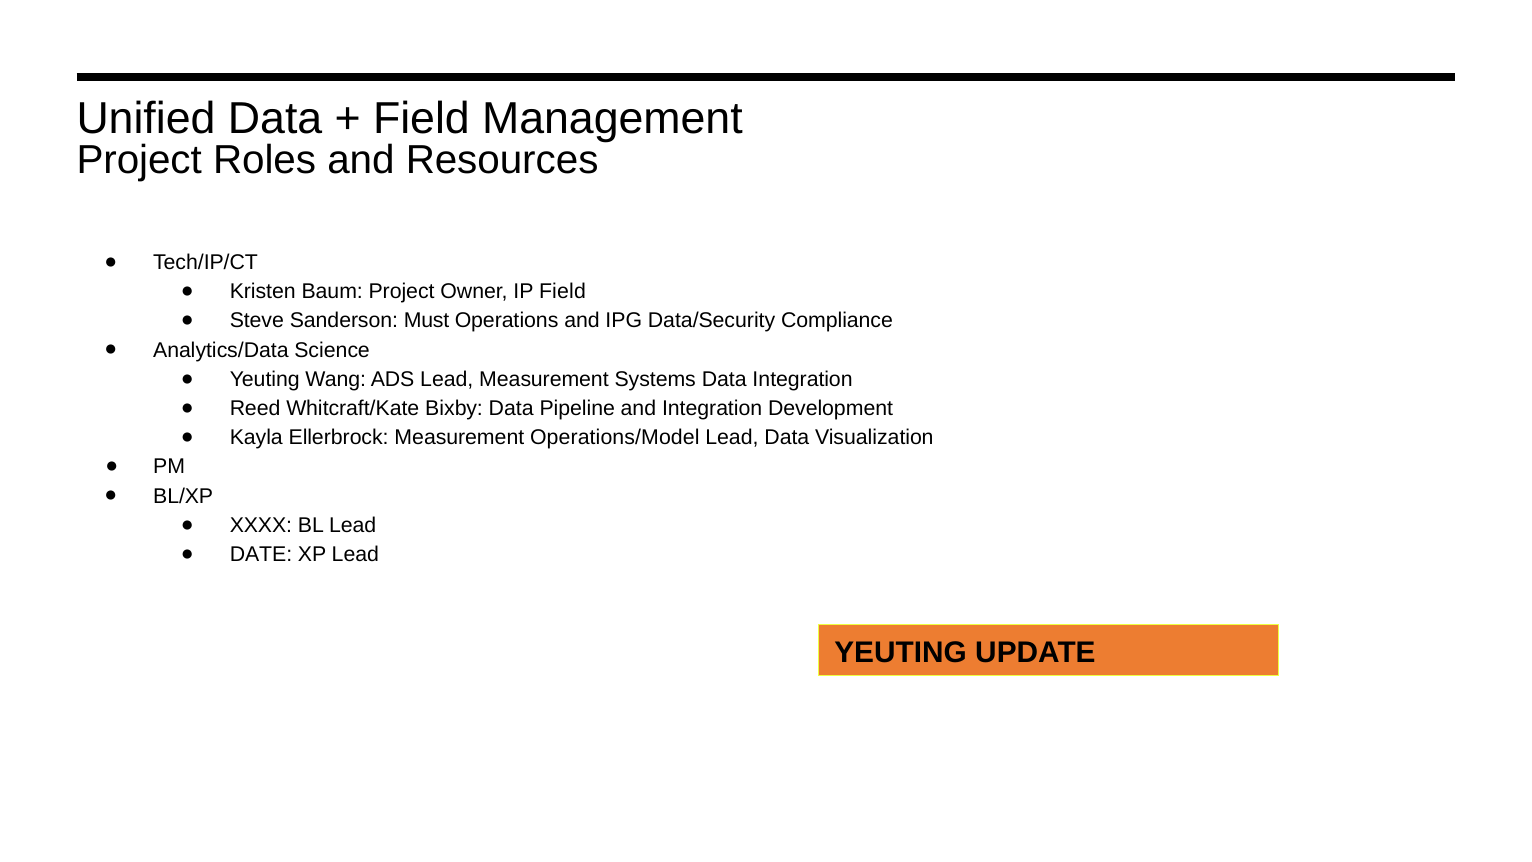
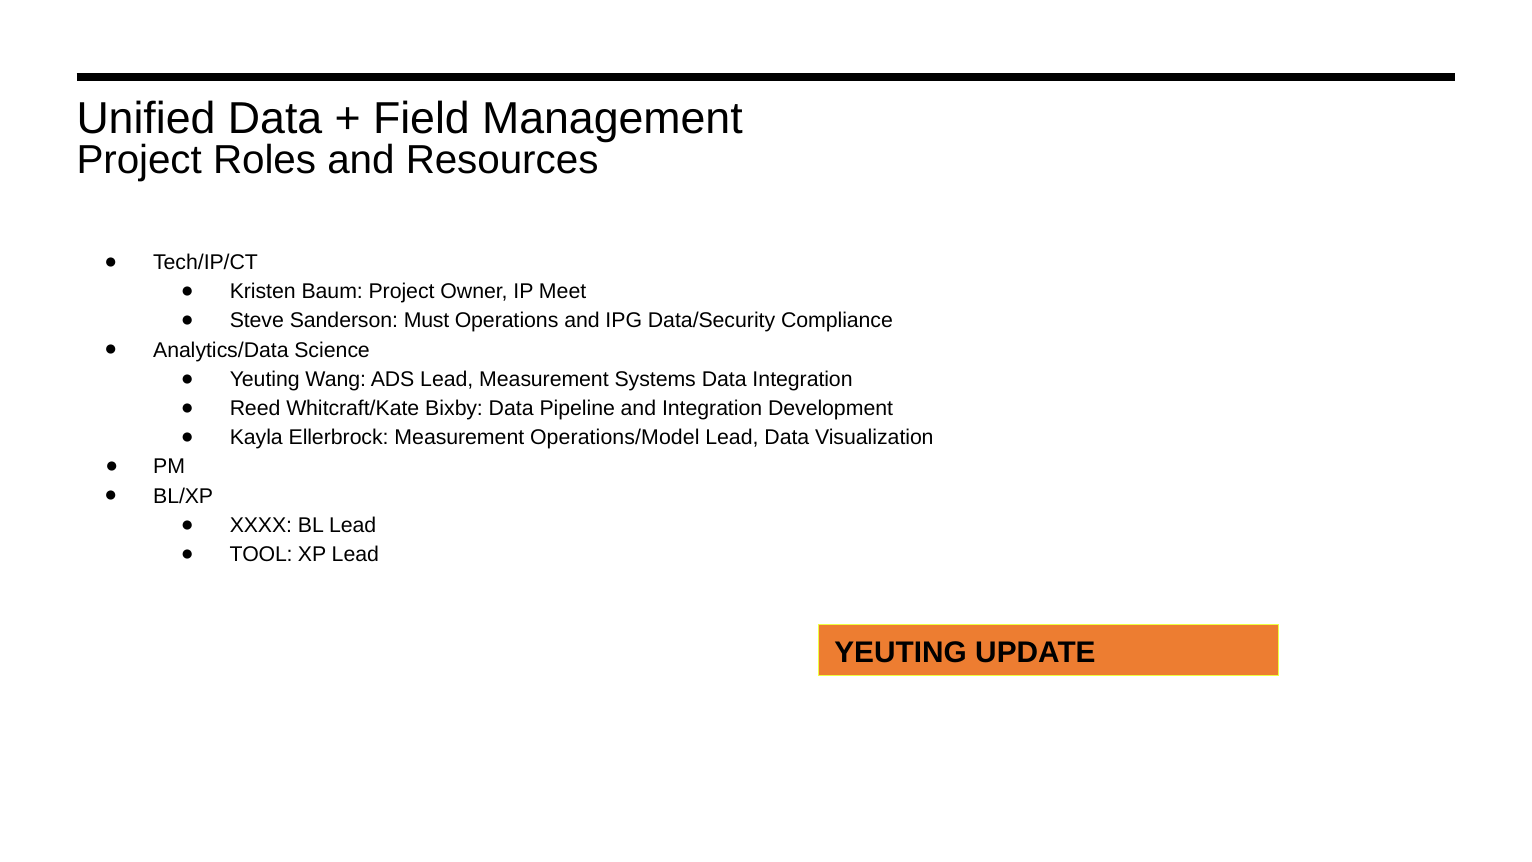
IP Field: Field -> Meet
DATE: DATE -> TOOL
